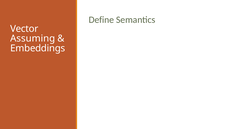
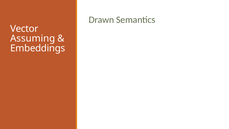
Define: Define -> Drawn
